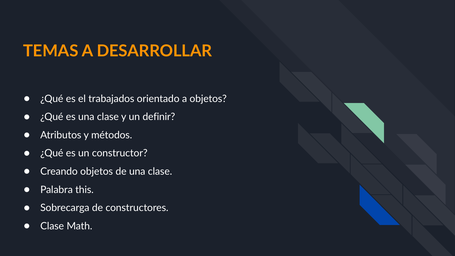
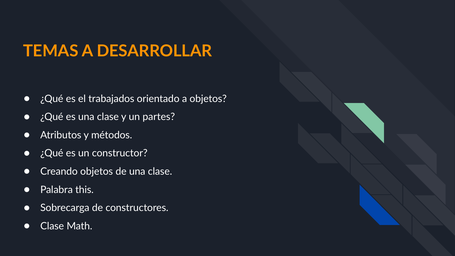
definir: definir -> partes
